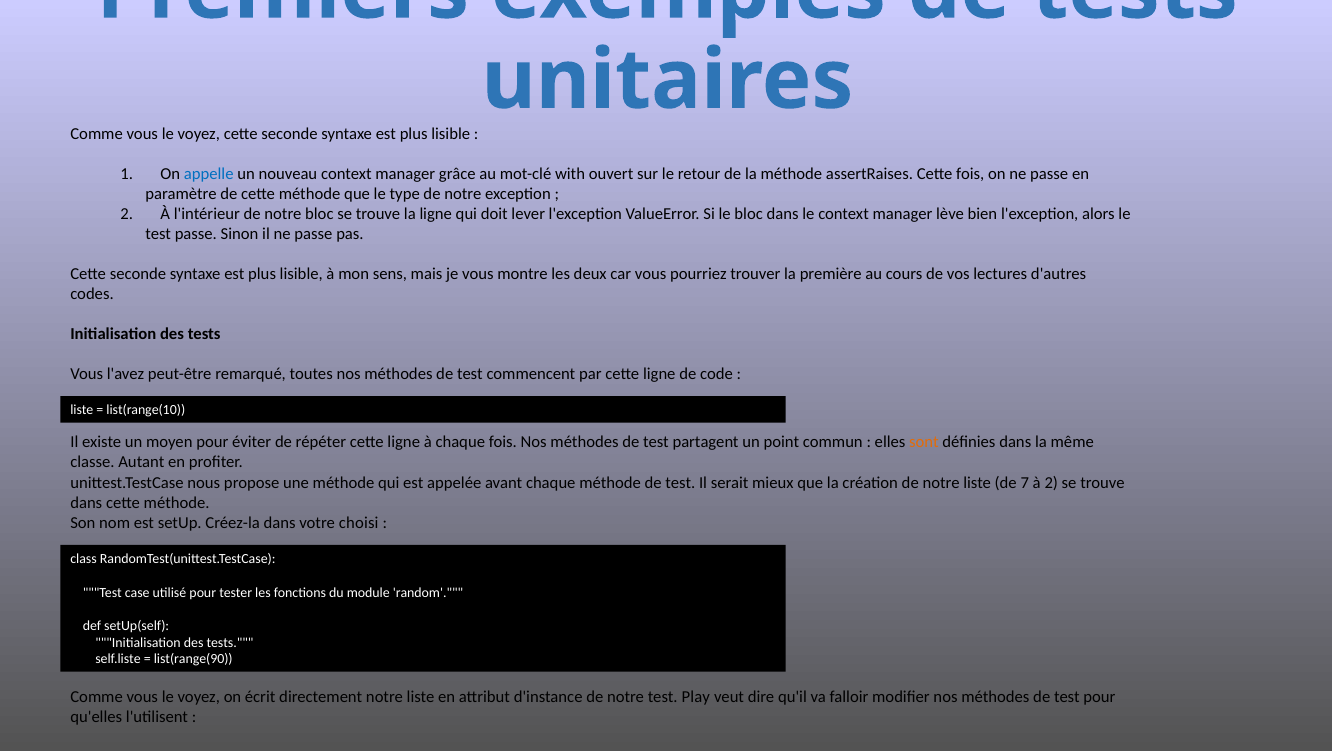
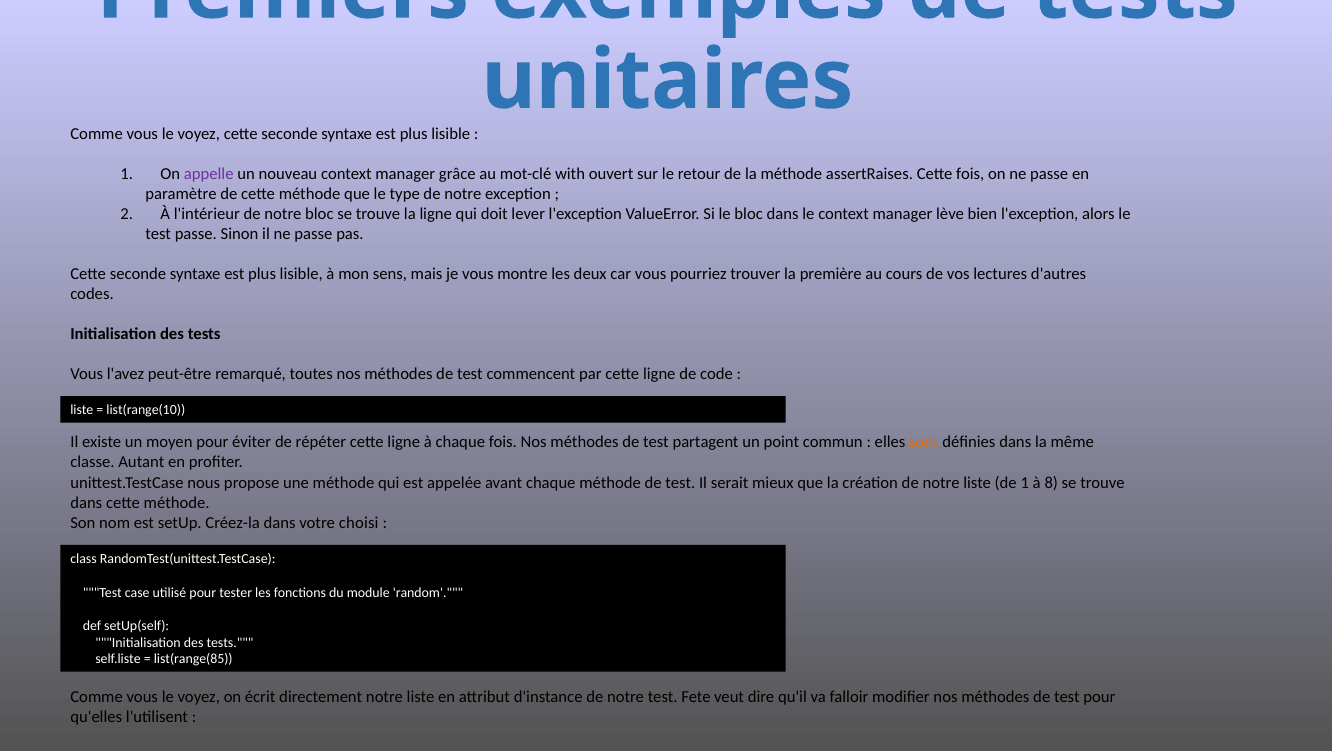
appelle colour: blue -> purple
de 7: 7 -> 1
à 2: 2 -> 8
list(range(90: list(range(90 -> list(range(85
Play: Play -> Fete
